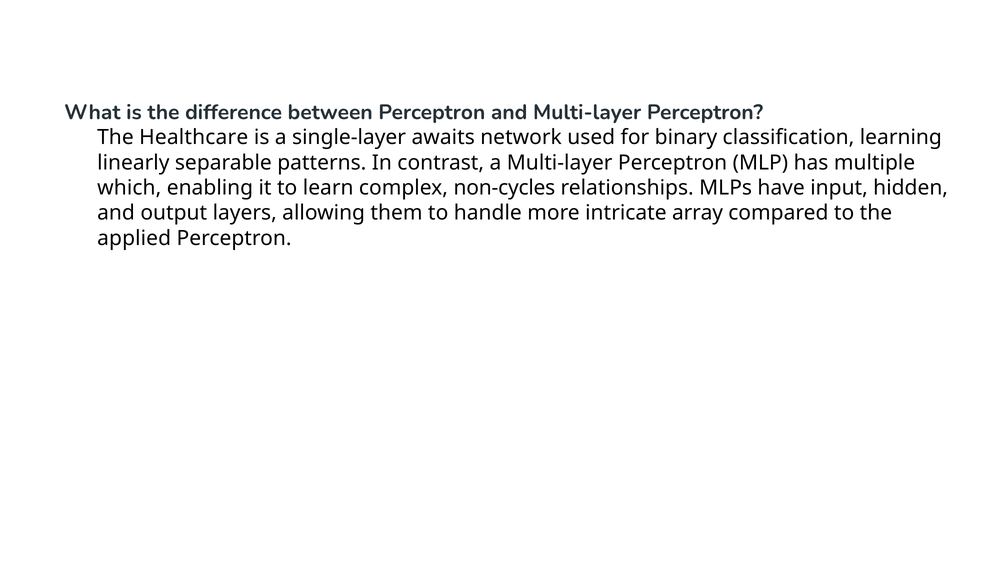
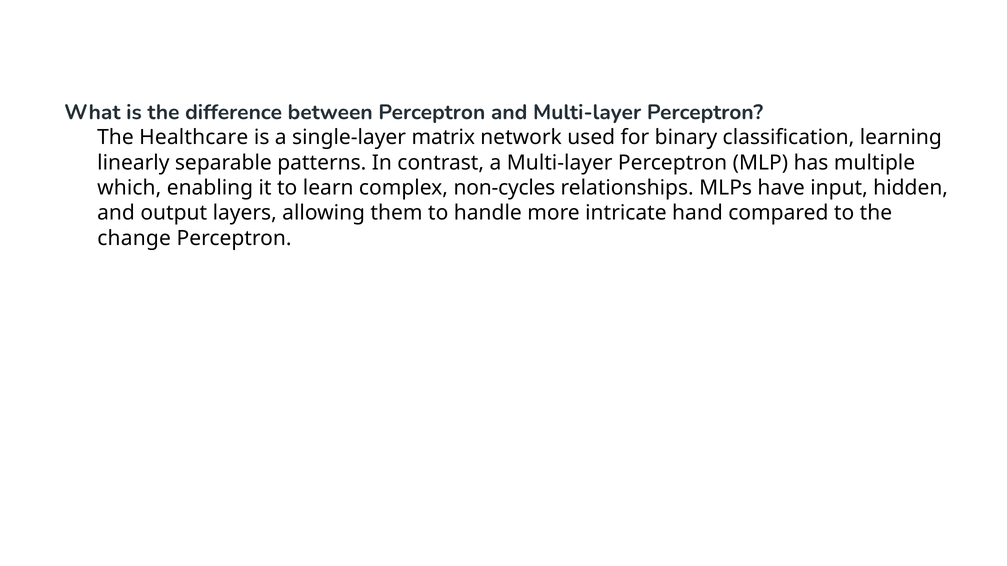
awaits: awaits -> matrix
array: array -> hand
applied: applied -> change
